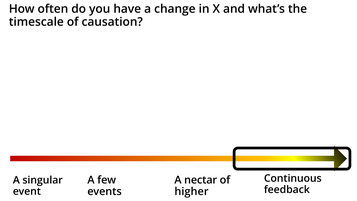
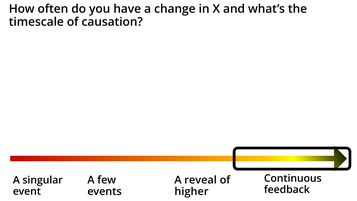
nectar: nectar -> reveal
